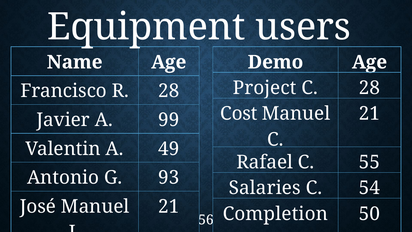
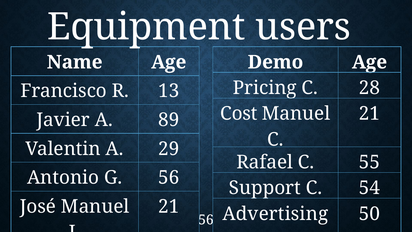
Project: Project -> Pricing
R 28: 28 -> 13
99: 99 -> 89
49: 49 -> 29
G 93: 93 -> 56
Salaries: Salaries -> Support
Completion: Completion -> Advertising
